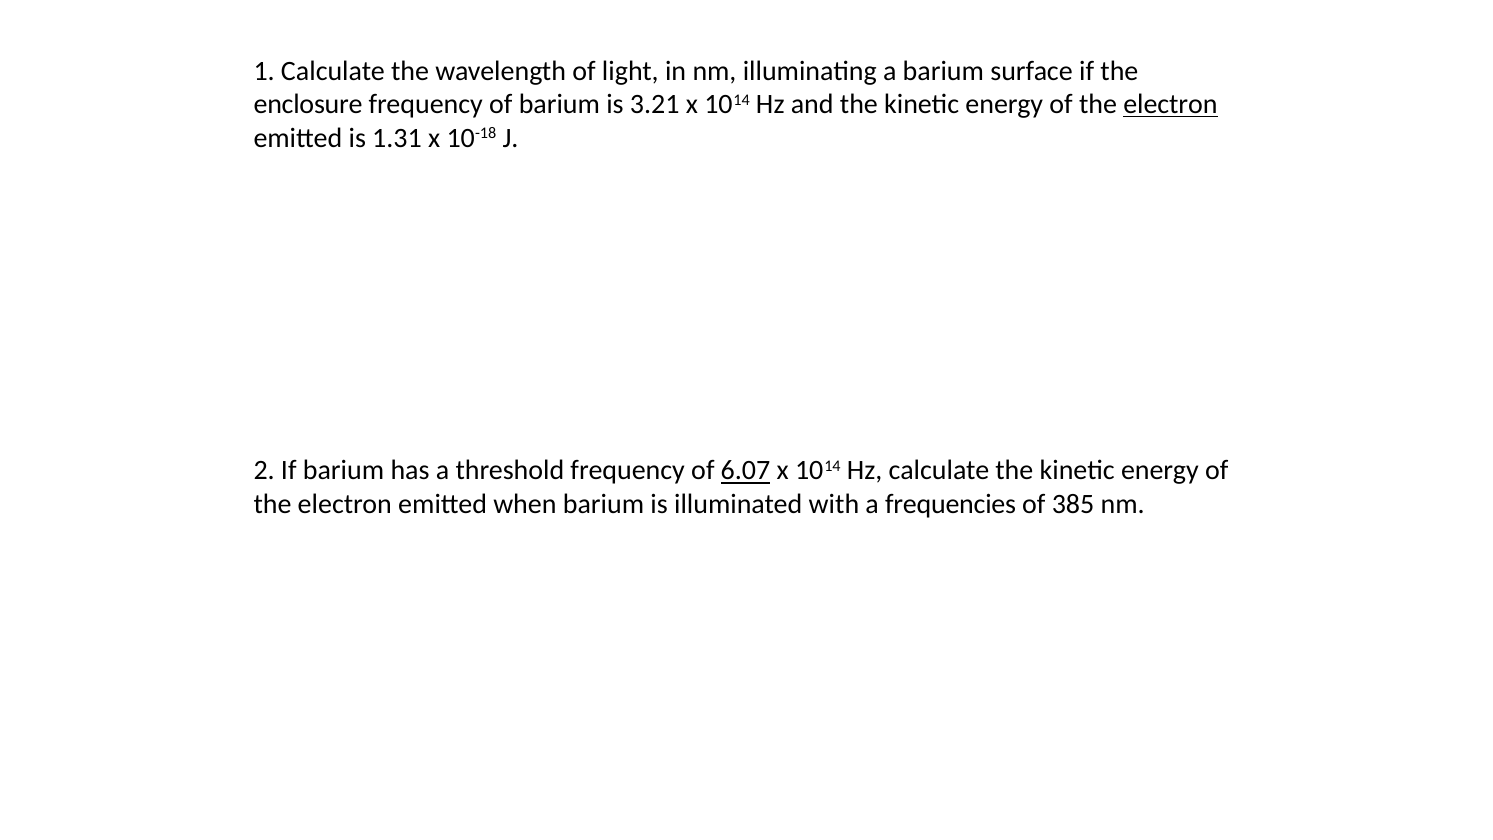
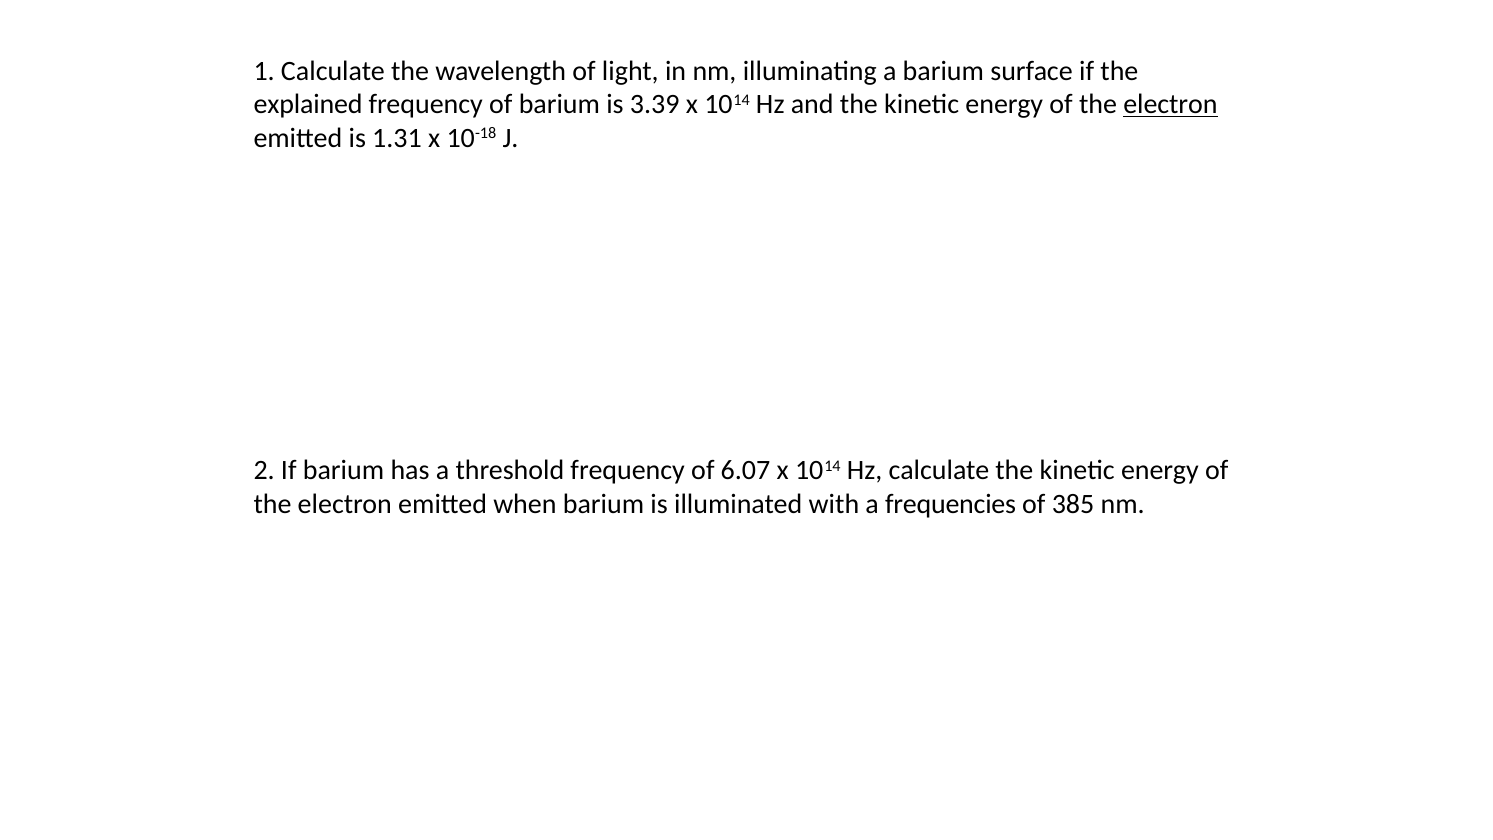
enclosure: enclosure -> explained
3.21: 3.21 -> 3.39
6.07 underline: present -> none
